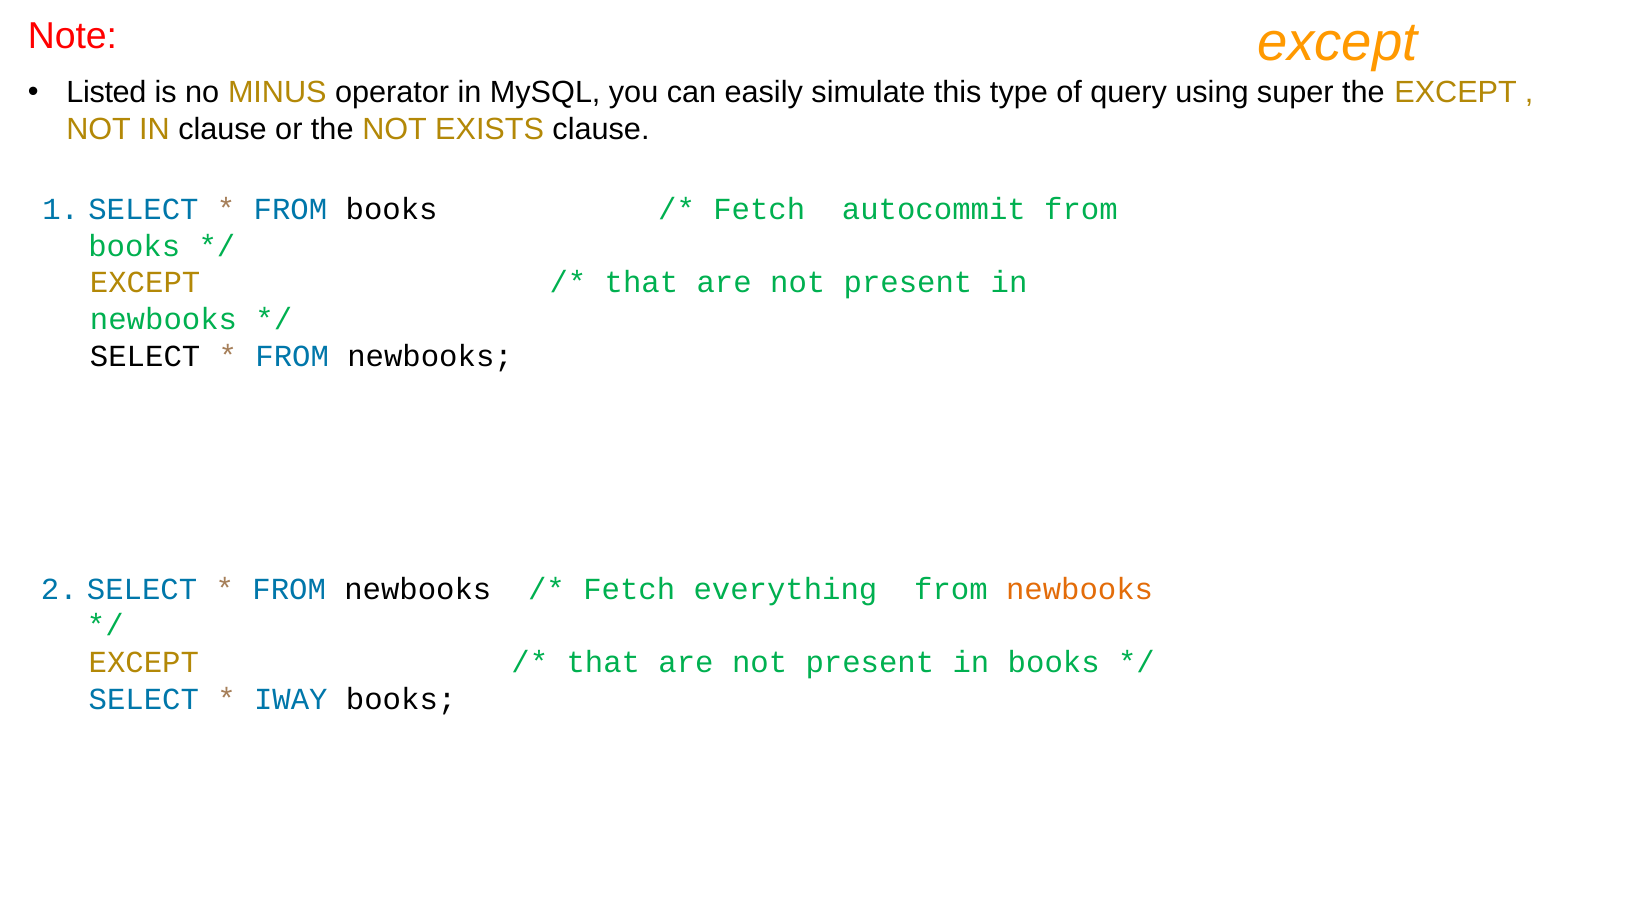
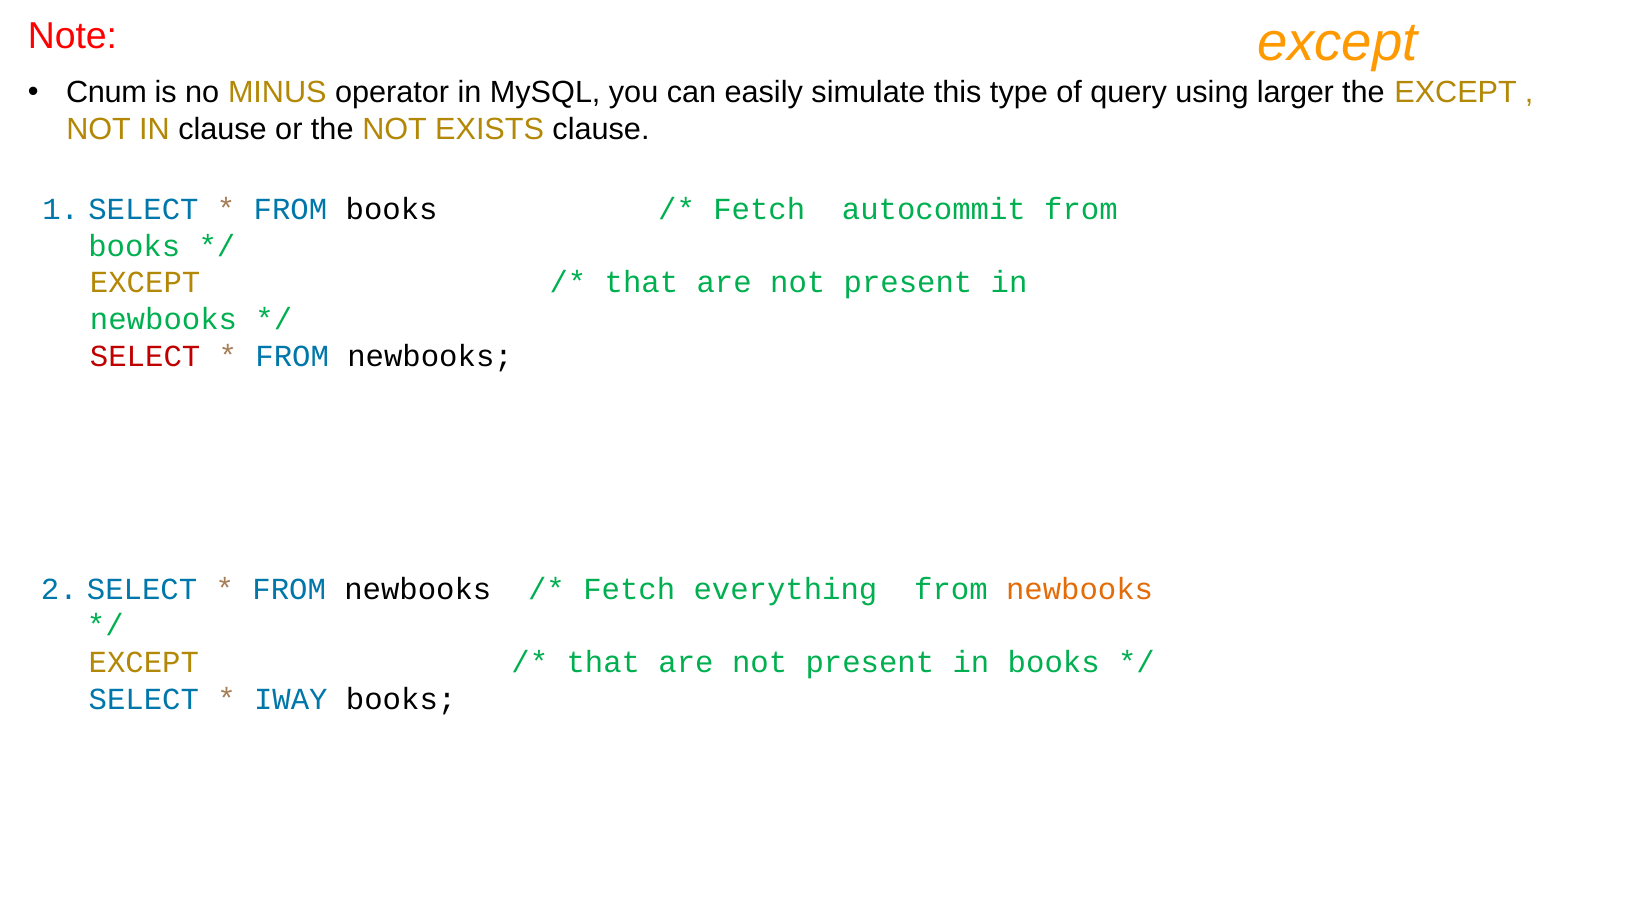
Listed: Listed -> Cnum
super: super -> larger
SELECT at (145, 356) colour: black -> red
